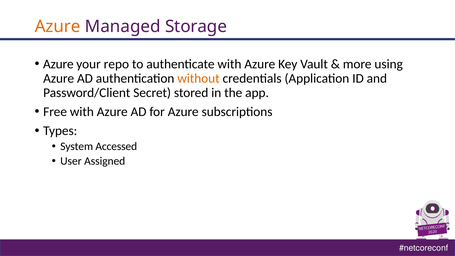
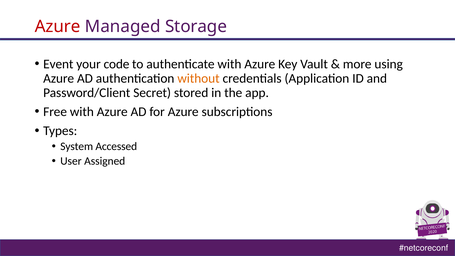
Azure at (58, 26) colour: orange -> red
Azure at (58, 64): Azure -> Event
repo: repo -> code
